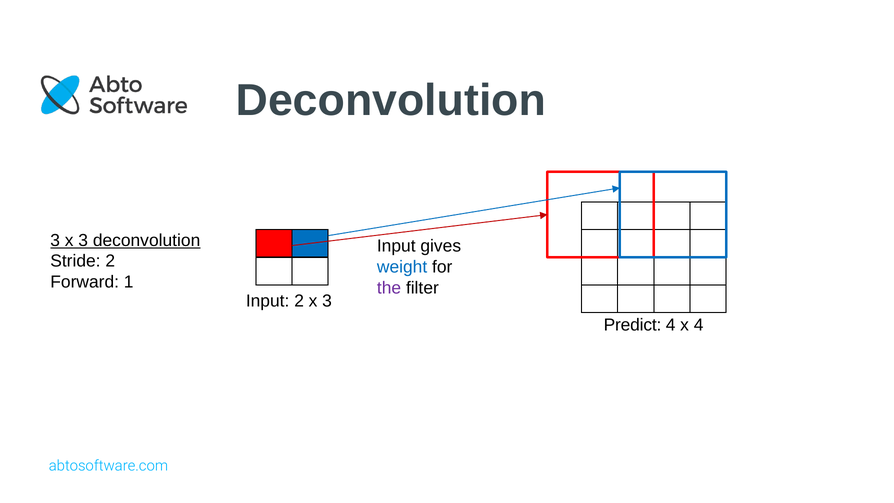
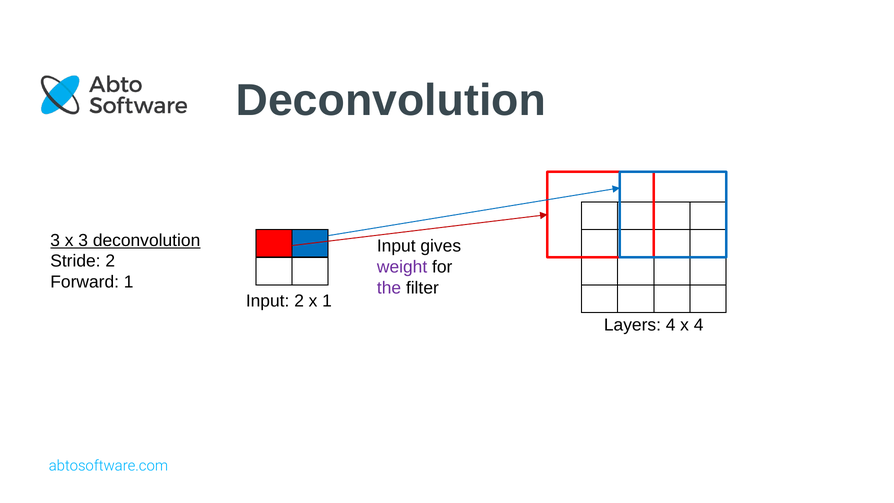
weight colour: blue -> purple
2 x 3: 3 -> 1
Predict: Predict -> Layers
